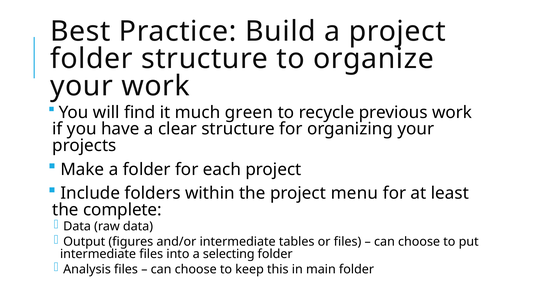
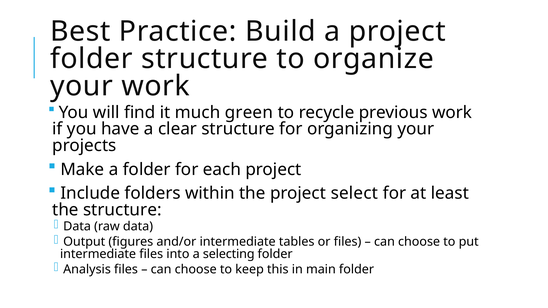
menu: menu -> select
the complete: complete -> structure
